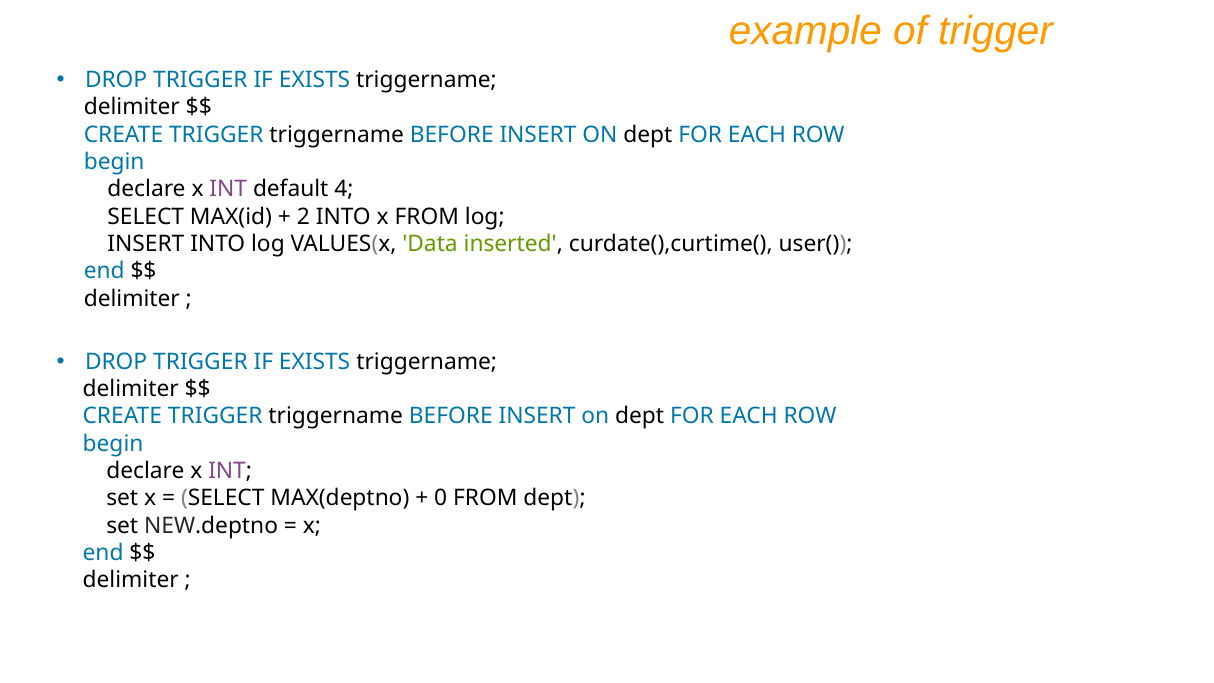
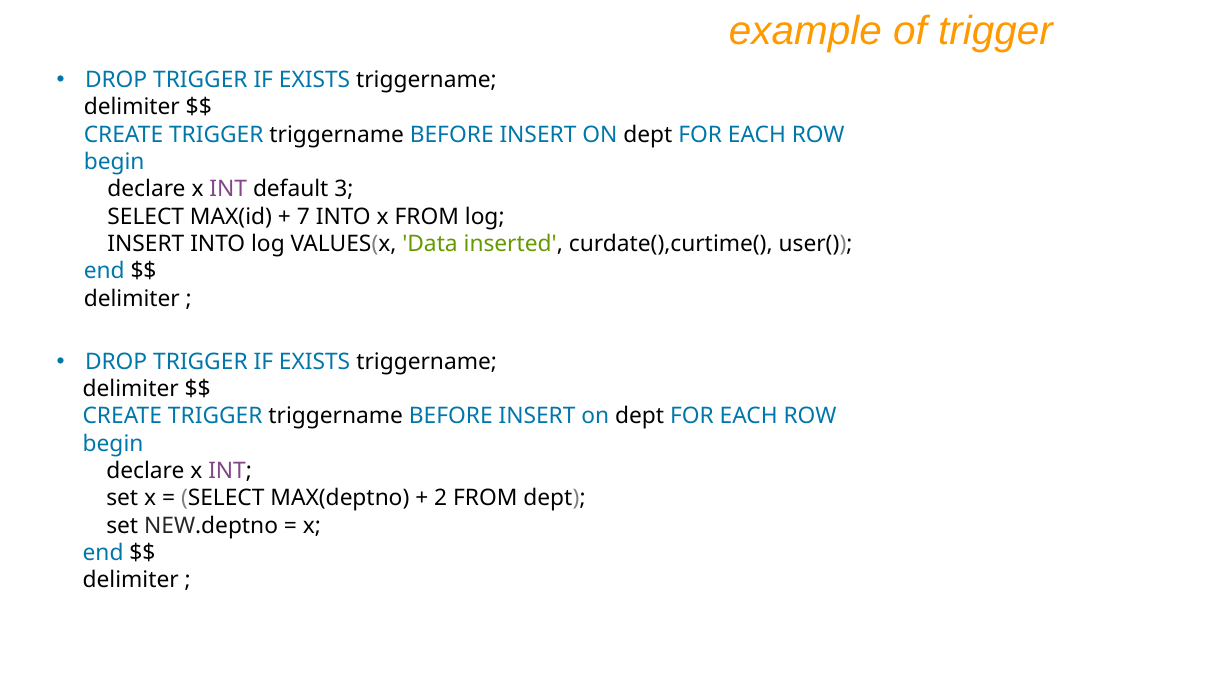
4: 4 -> 3
2: 2 -> 7
0: 0 -> 2
